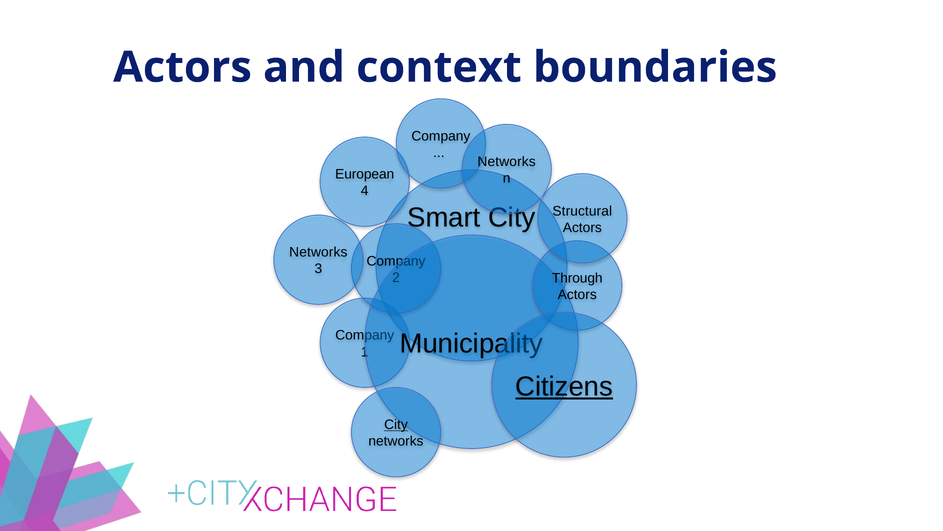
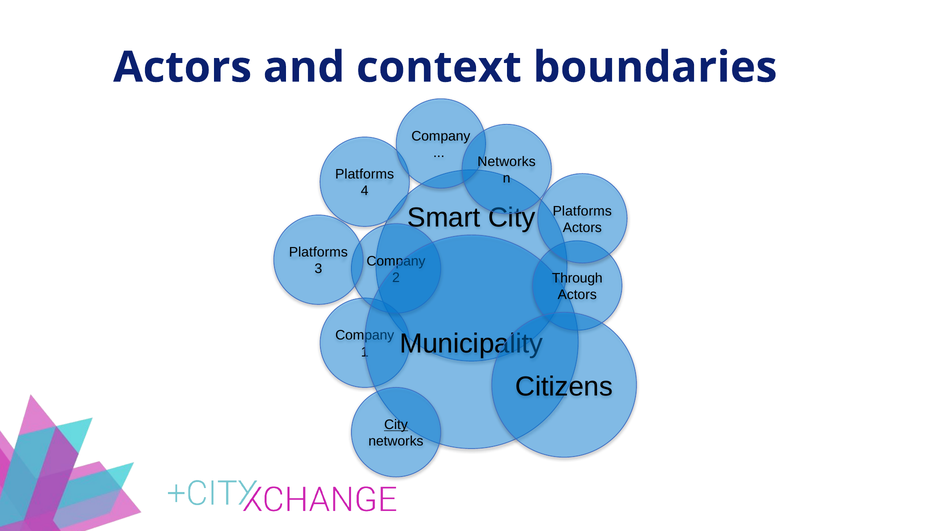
European at (365, 174): European -> Platforms
Structural at (582, 211): Structural -> Platforms
Networks at (318, 252): Networks -> Platforms
Citizens underline: present -> none
